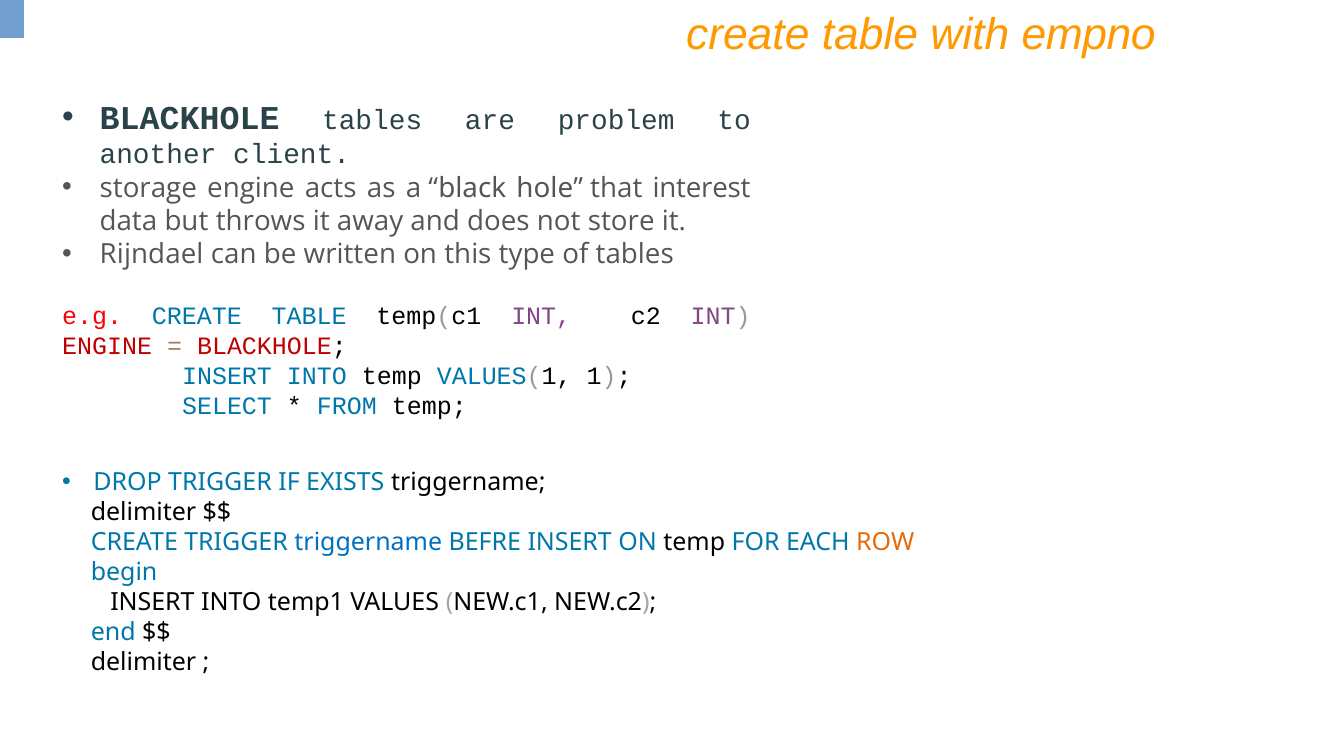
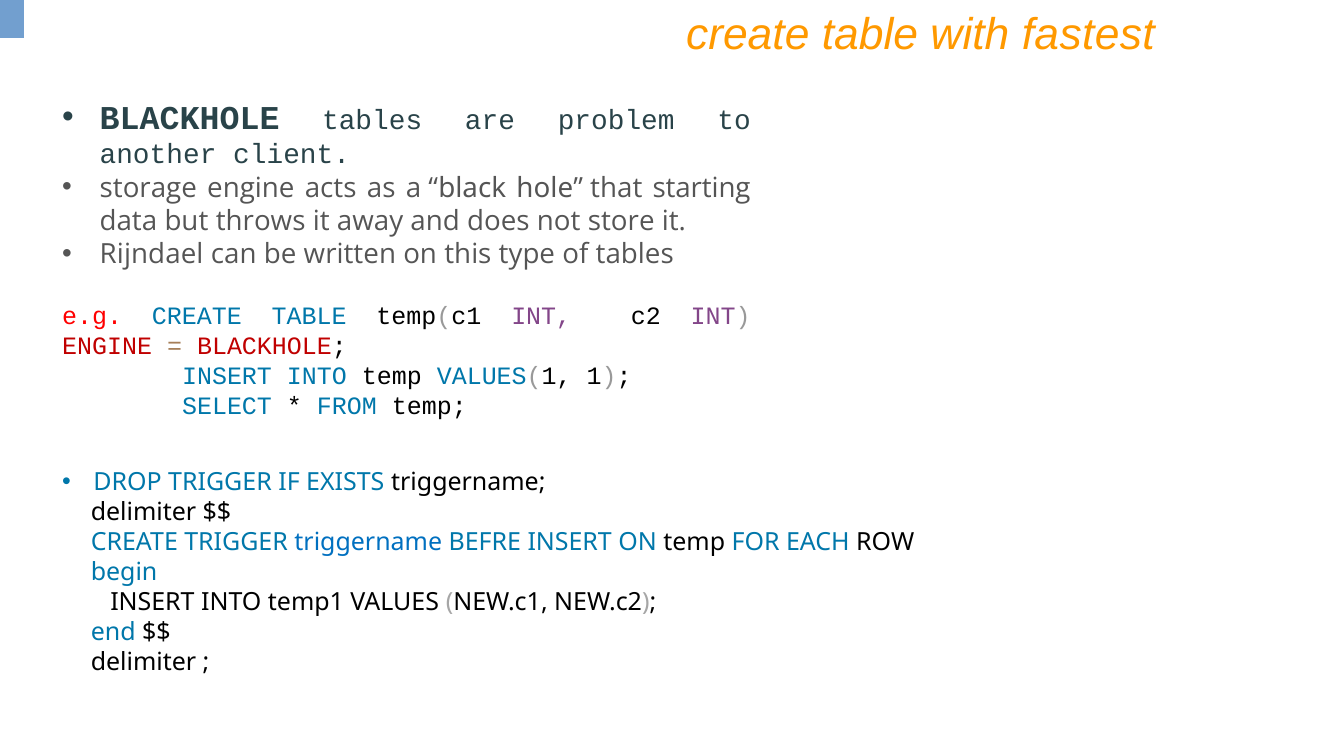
empno: empno -> fastest
interest: interest -> starting
ROW colour: orange -> black
